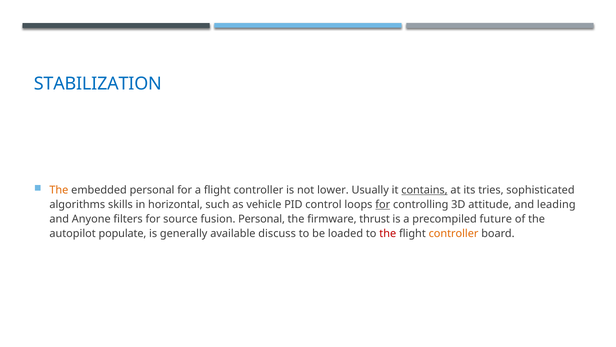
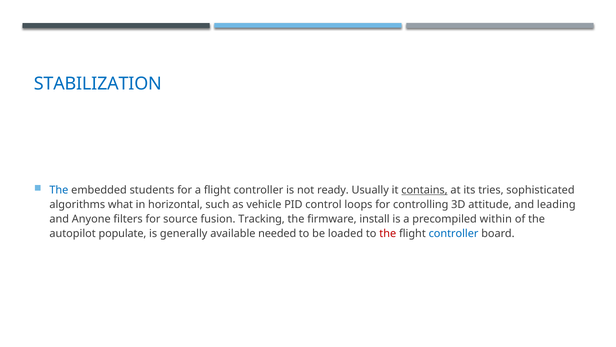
The at (59, 190) colour: orange -> blue
embedded personal: personal -> students
lower: lower -> ready
skills: skills -> what
for at (383, 204) underline: present -> none
fusion Personal: Personal -> Tracking
thrust: thrust -> install
future: future -> within
discuss: discuss -> needed
controller at (454, 233) colour: orange -> blue
